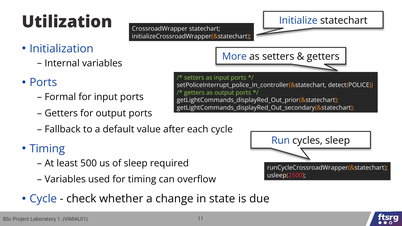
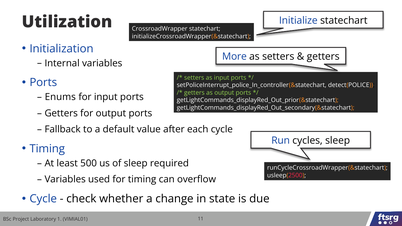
Formal: Formal -> Enums
